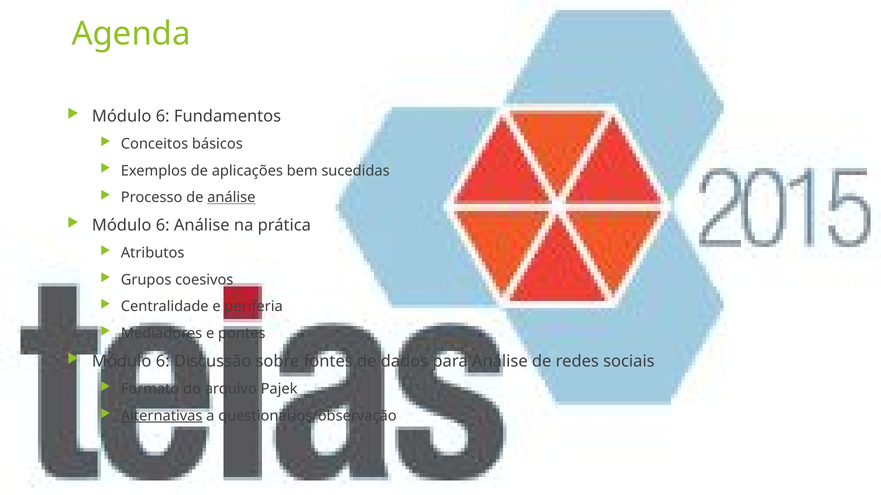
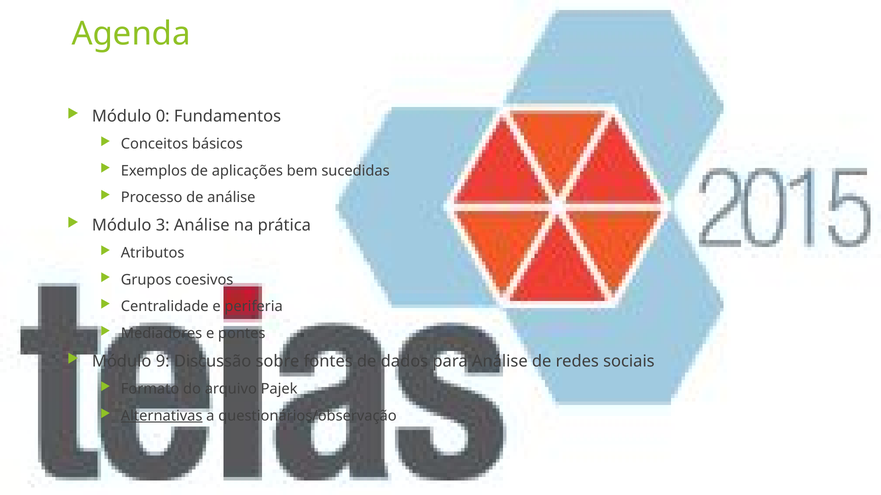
6 at (163, 116): 6 -> 0
análise at (231, 198) underline: present -> none
6 at (163, 226): 6 -> 3
6 at (163, 362): 6 -> 9
